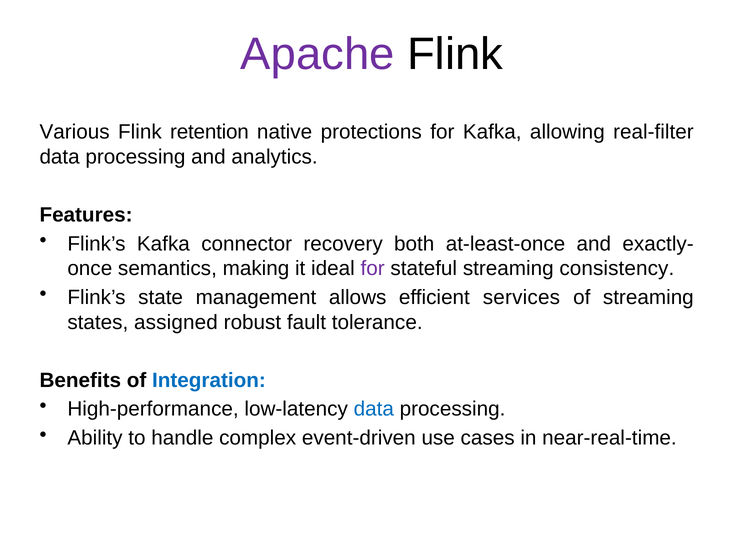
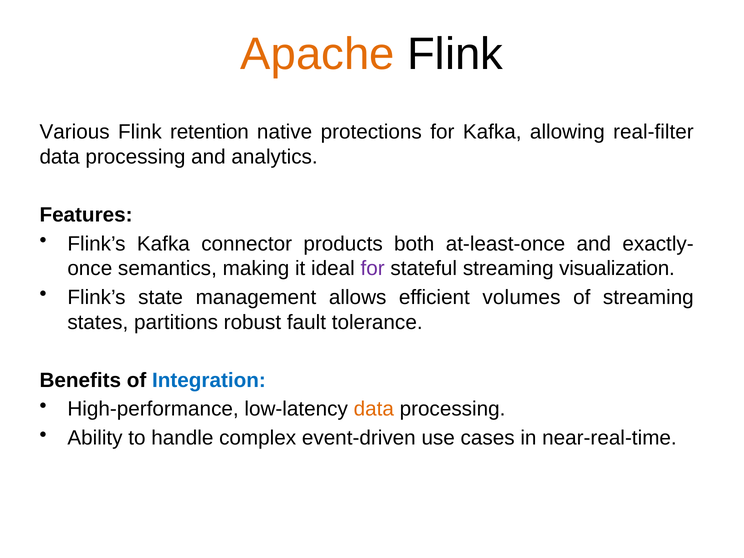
Apache colour: purple -> orange
recovery: recovery -> products
consistency: consistency -> visualization
services: services -> volumes
assigned: assigned -> partitions
data at (374, 409) colour: blue -> orange
